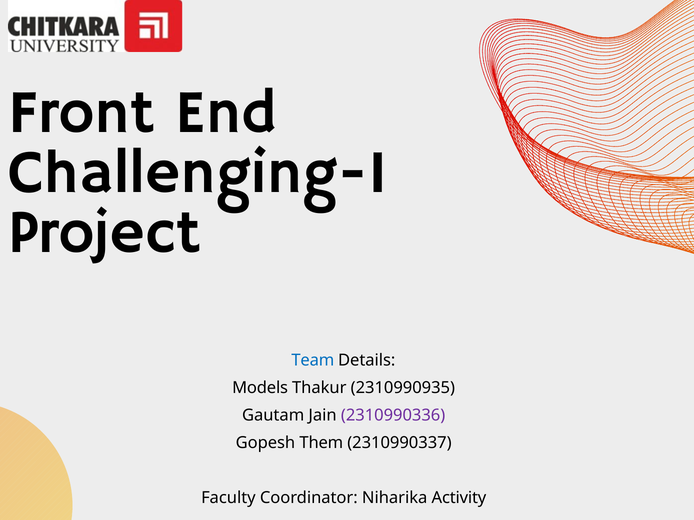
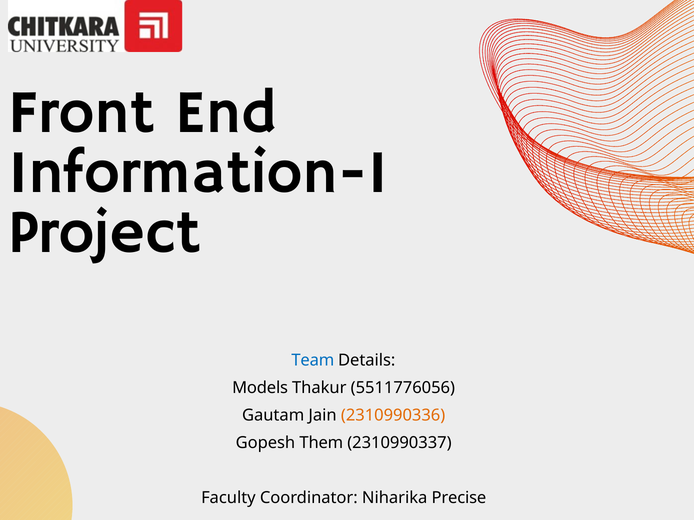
Challenging-I: Challenging-I -> Information-I
2310990935: 2310990935 -> 5511776056
2310990336 colour: purple -> orange
Activity: Activity -> Precise
